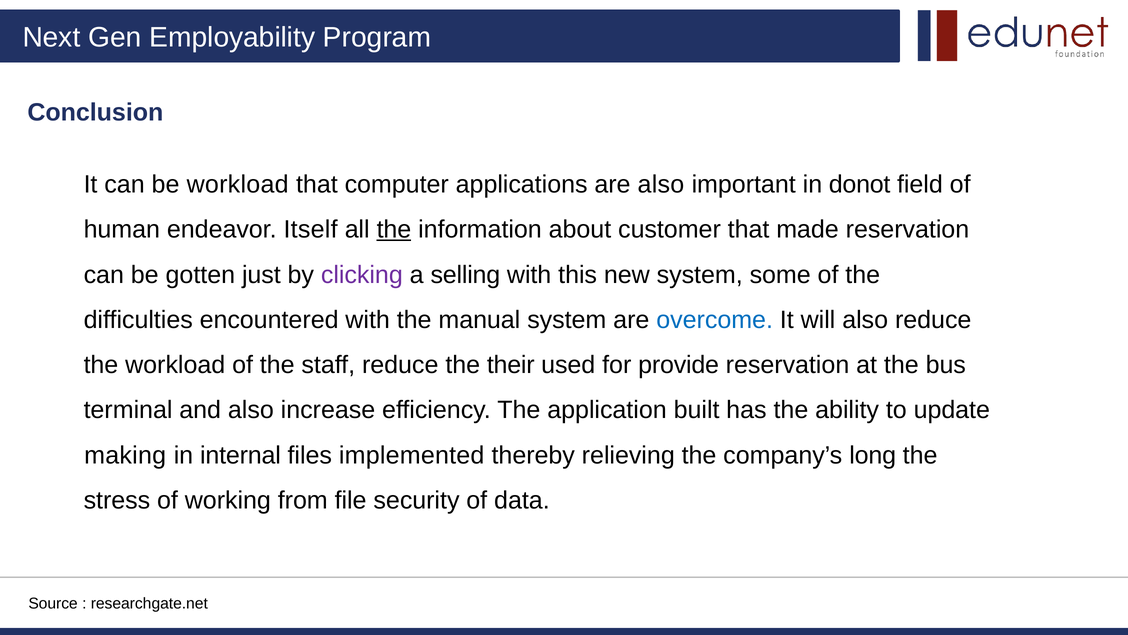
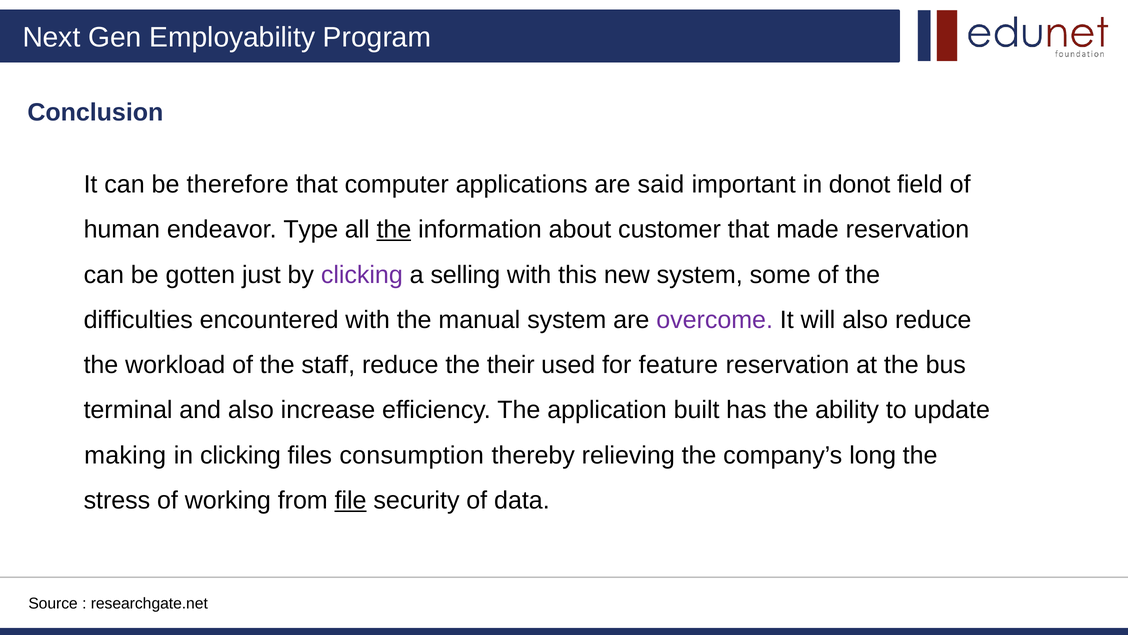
be workload: workload -> therefore
are also: also -> said
Itself: Itself -> Type
overcome colour: blue -> purple
provide: provide -> feature
in internal: internal -> clicking
implemented: implemented -> consumption
file underline: none -> present
